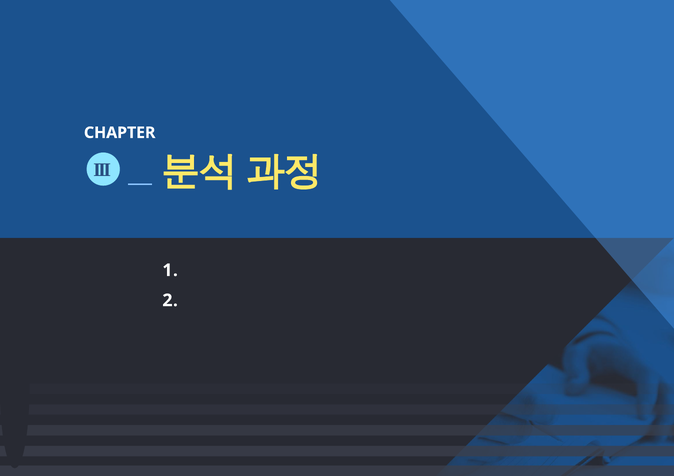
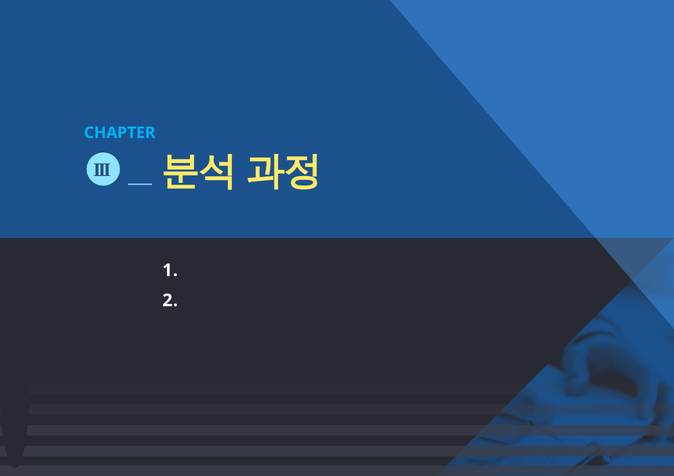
CHAPTER colour: white -> light blue
